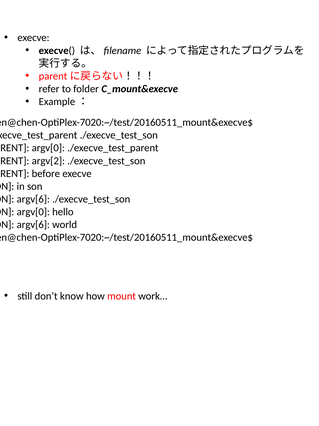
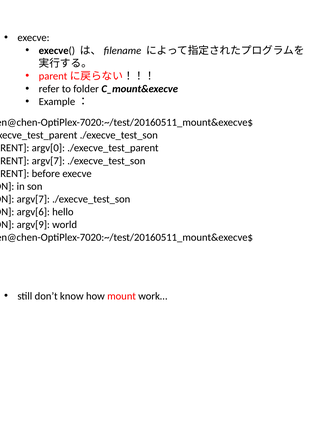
argv[2 at (48, 160): argv[2 -> argv[7
argv[6 at (33, 199): argv[6 -> argv[7
argv[0 at (33, 212): argv[0 -> argv[6
argv[6 at (33, 224): argv[6 -> argv[9
